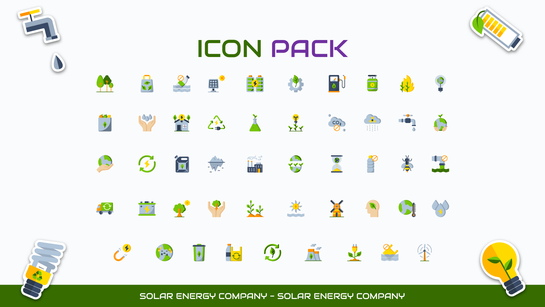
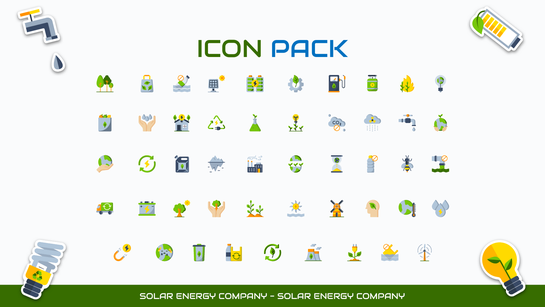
PACK colour: purple -> blue
